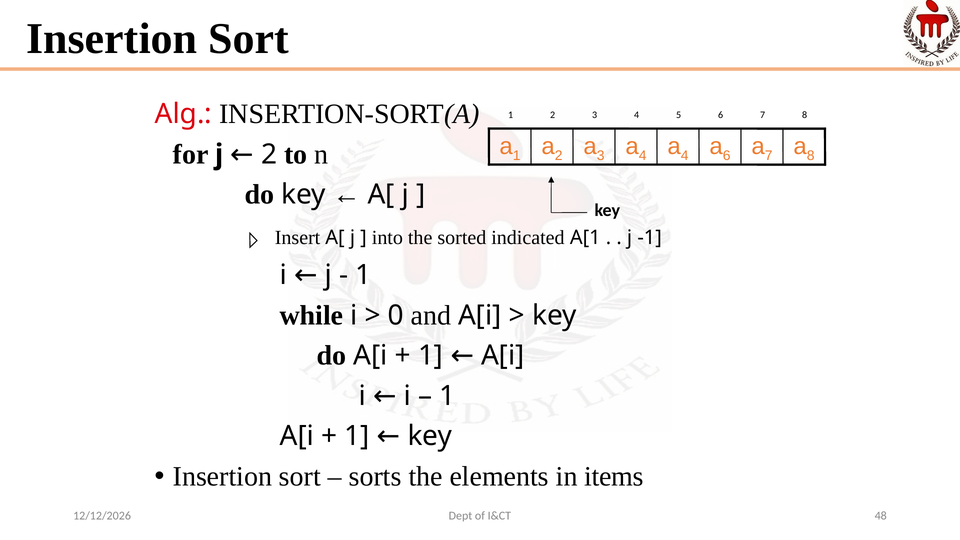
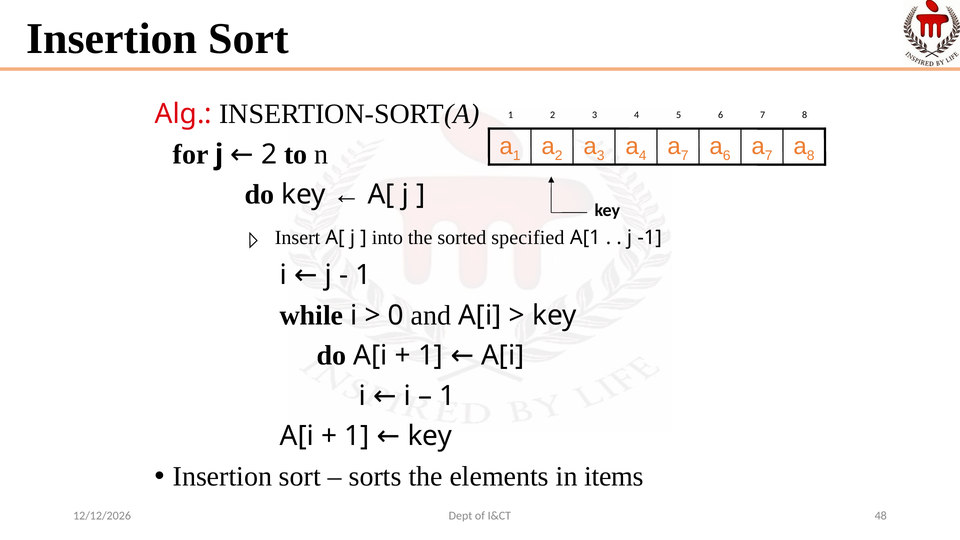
4 at (685, 156): 4 -> 7
indicated: indicated -> specified
